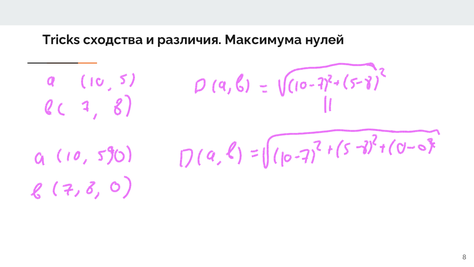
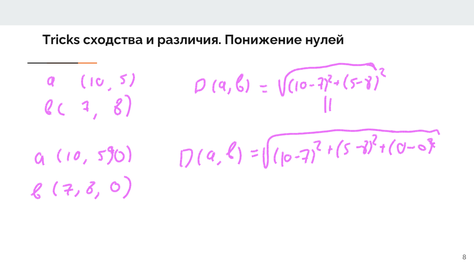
Максимума: Максимума -> Понижение
